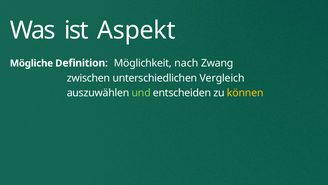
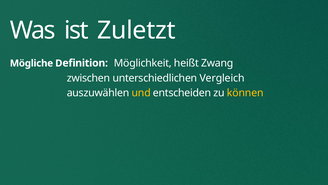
Aspekt: Aspekt -> Zuletzt
nach: nach -> heißt
und colour: light green -> yellow
